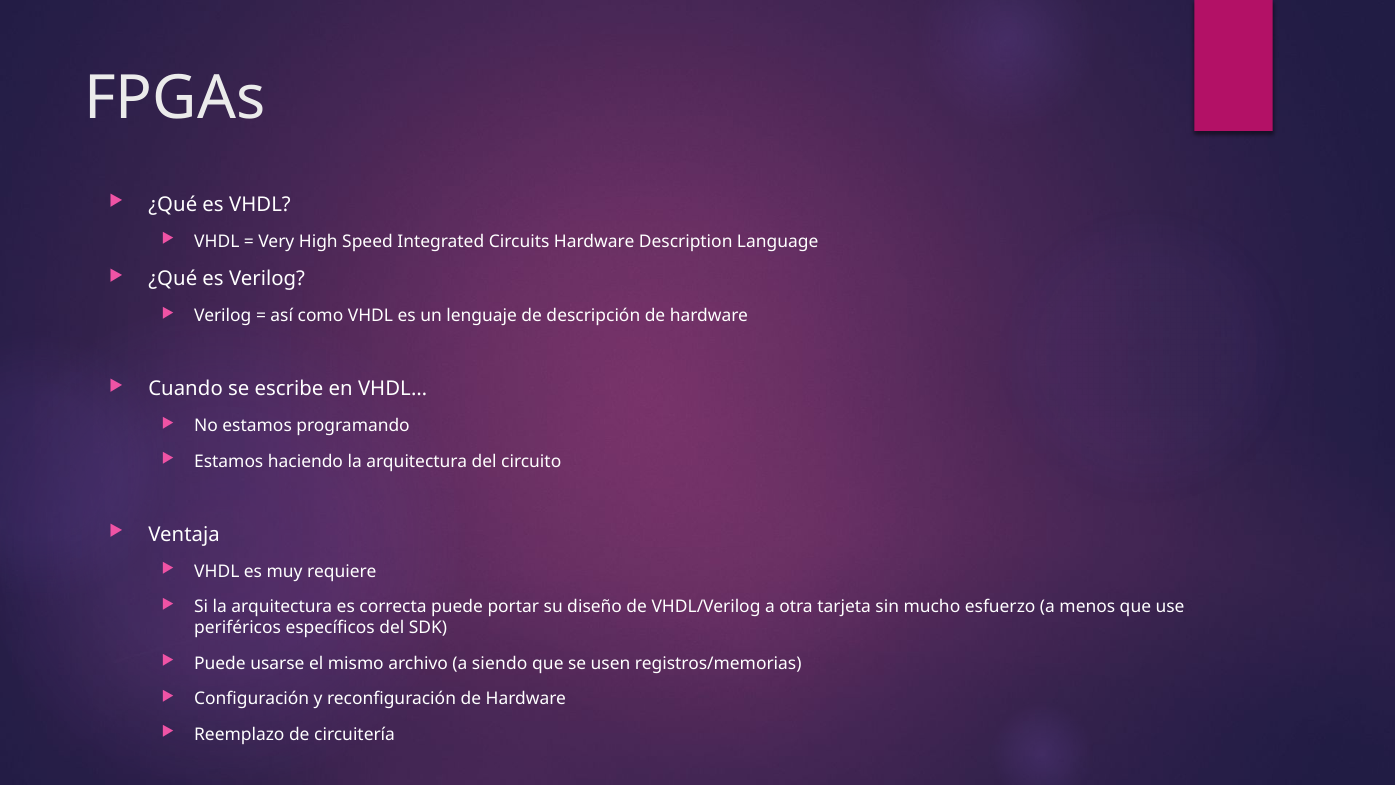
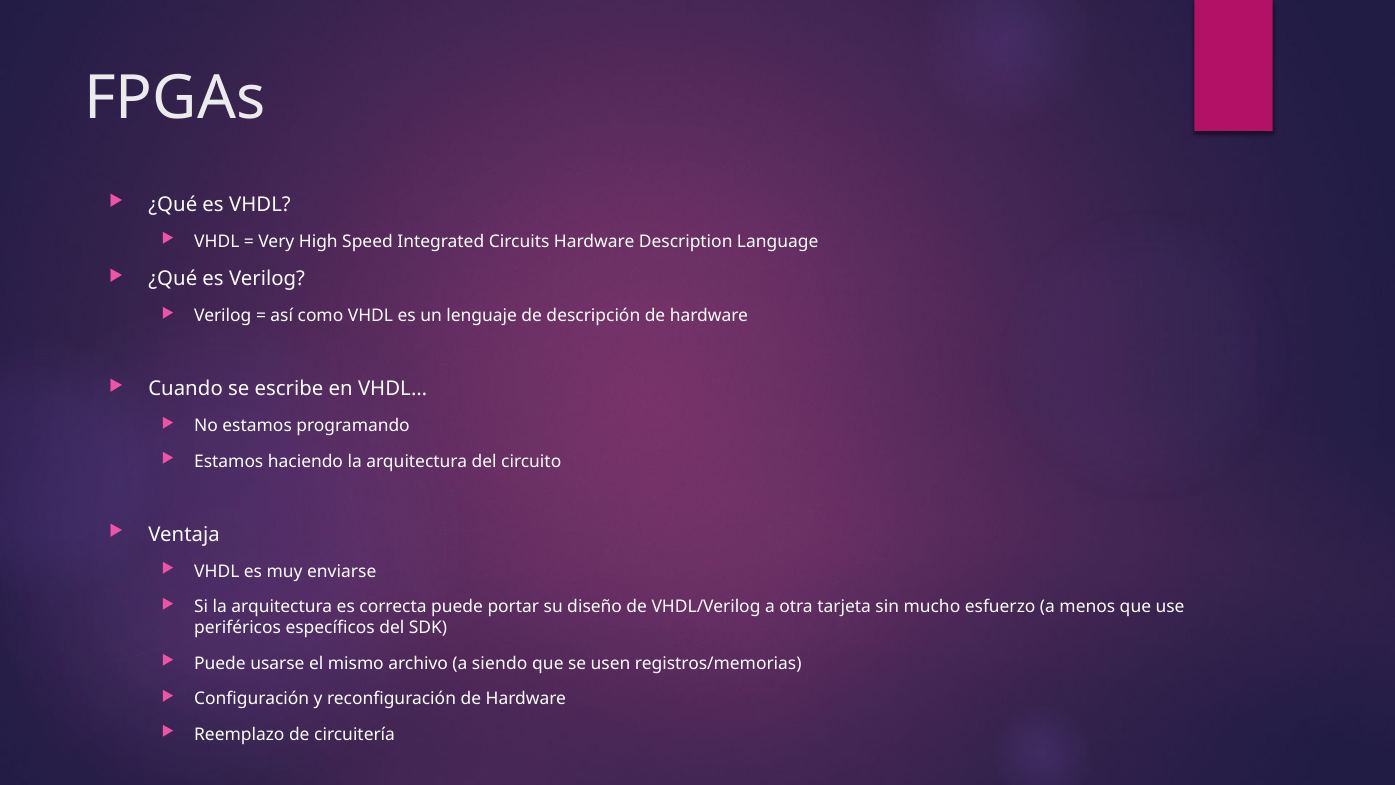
requiere: requiere -> enviarse
